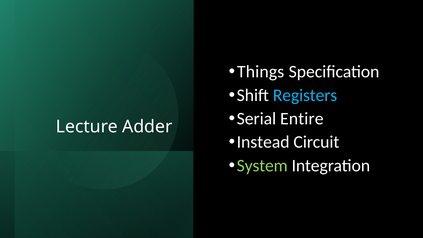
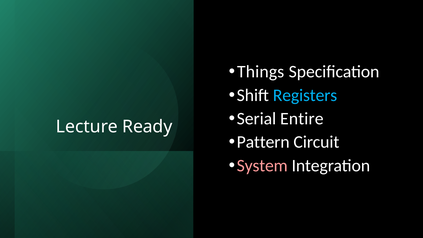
Adder: Adder -> Ready
Instead: Instead -> Pattern
System colour: light green -> pink
